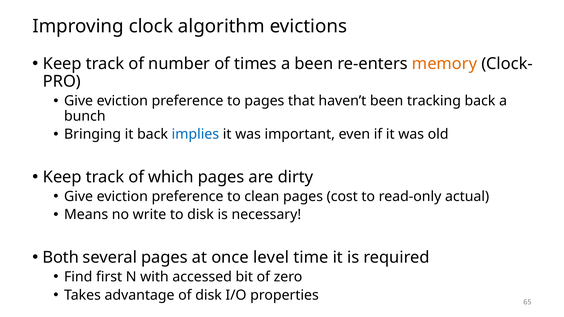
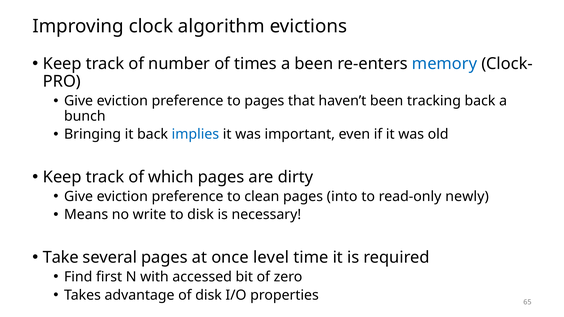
memory colour: orange -> blue
cost: cost -> into
actual: actual -> newly
Both: Both -> Take
